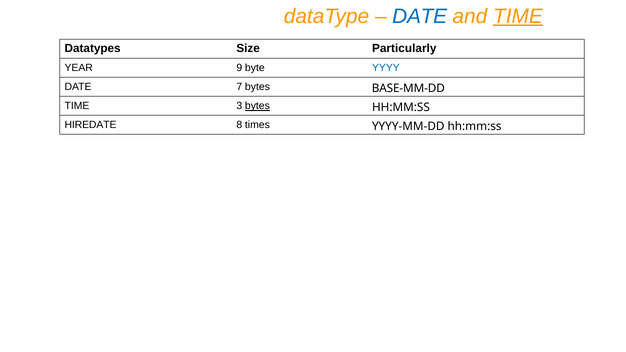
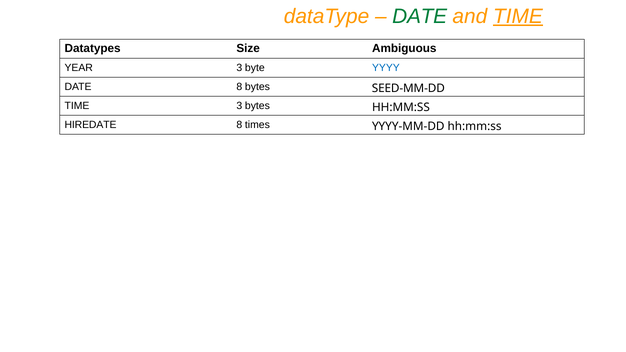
DATE at (420, 16) colour: blue -> green
Particularly: Particularly -> Ambiguous
YEAR 9: 9 -> 3
DATE 7: 7 -> 8
BASE-MM-DD: BASE-MM-DD -> SEED-MM-DD
bytes at (257, 106) underline: present -> none
